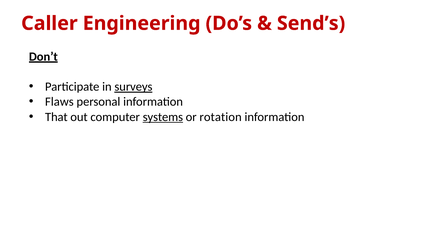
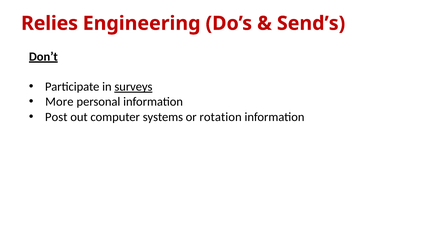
Caller: Caller -> Relies
Flaws: Flaws -> More
That: That -> Post
systems underline: present -> none
